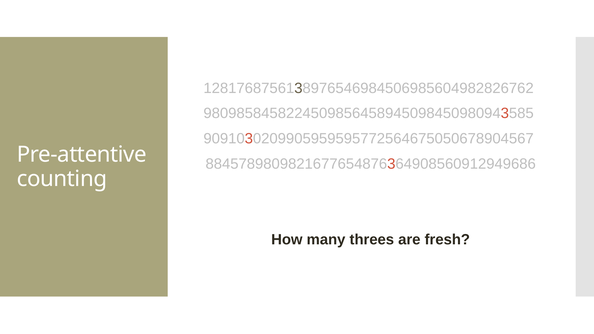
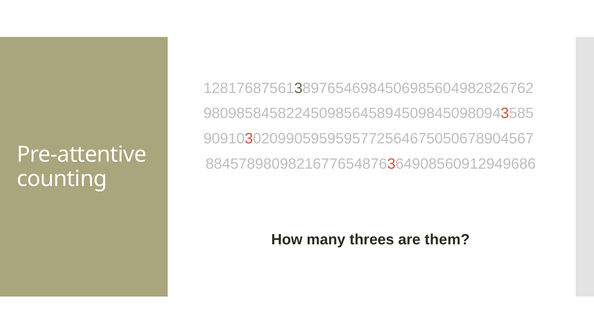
fresh: fresh -> them
